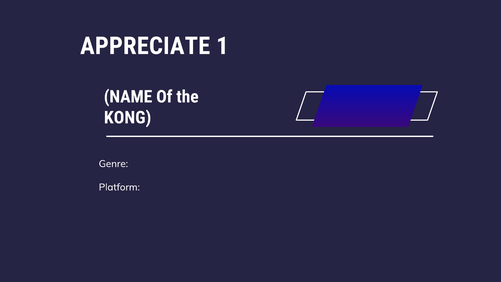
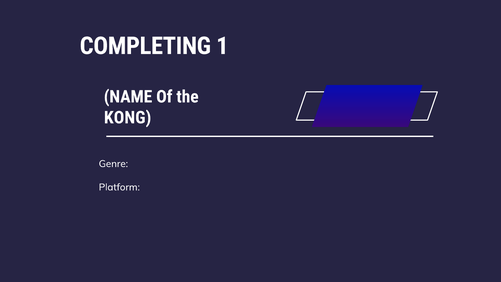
APPRECIATE: APPRECIATE -> COMPLETING
